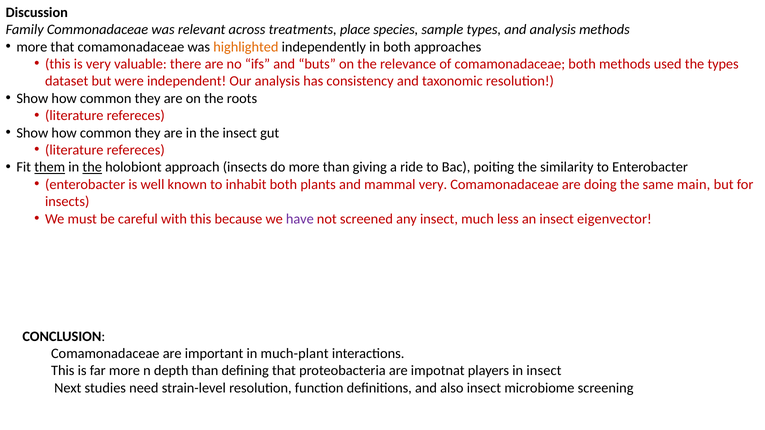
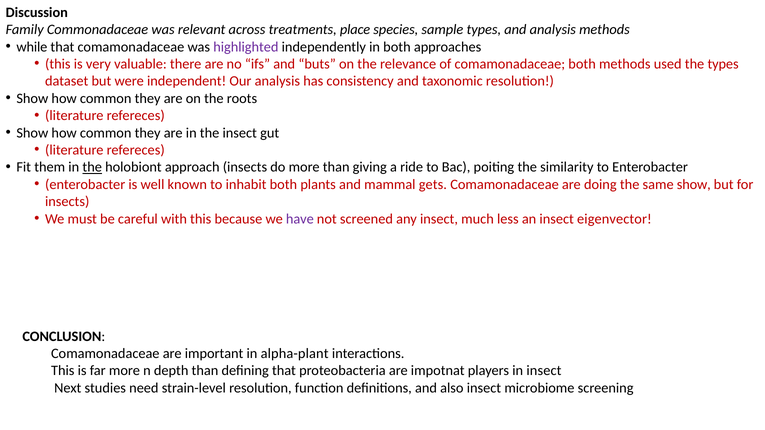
more at (32, 47): more -> while
highlighted colour: orange -> purple
them underline: present -> none
mammal very: very -> gets
same main: main -> show
much-plant: much-plant -> alpha-plant
